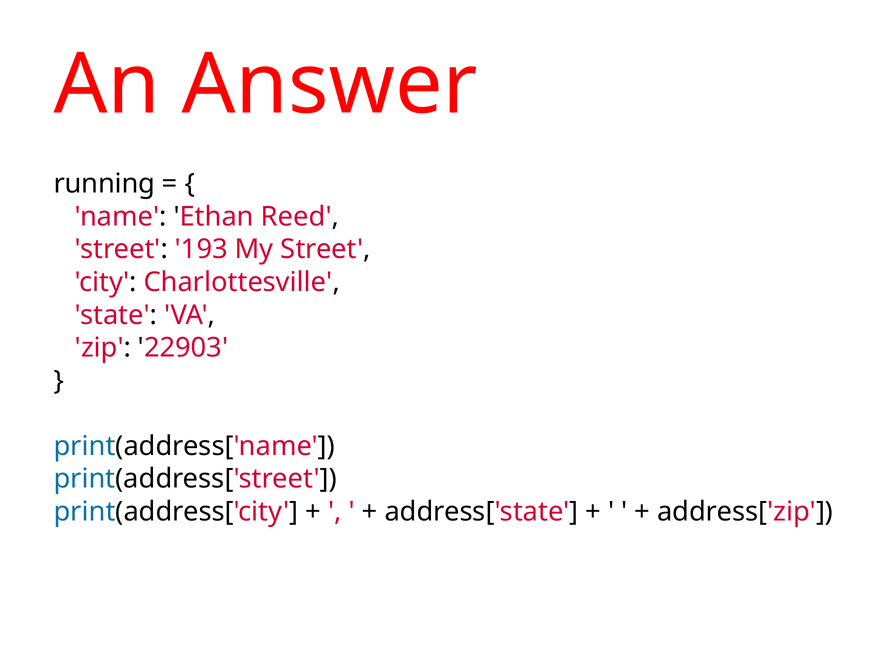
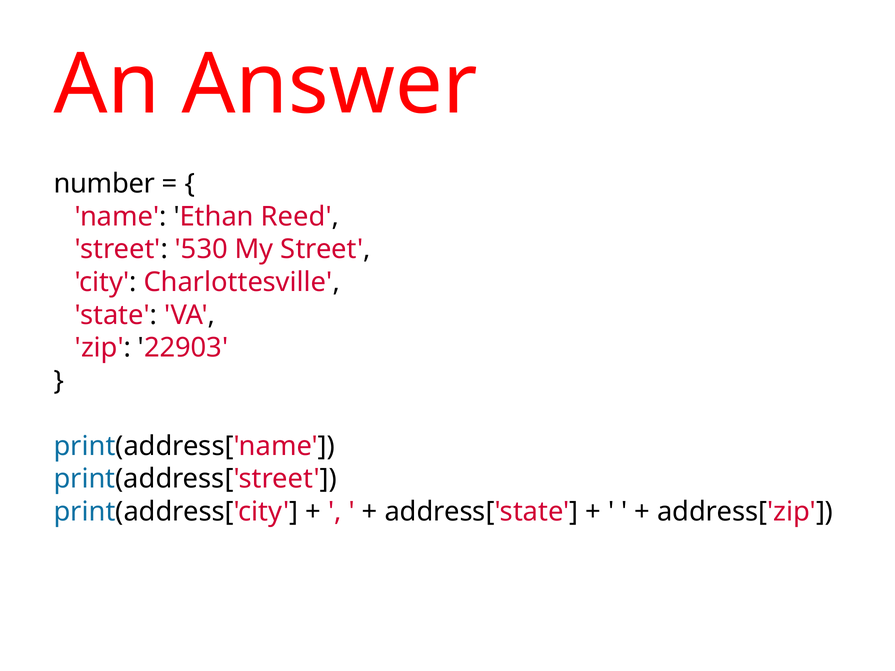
running: running -> number
193: 193 -> 530
